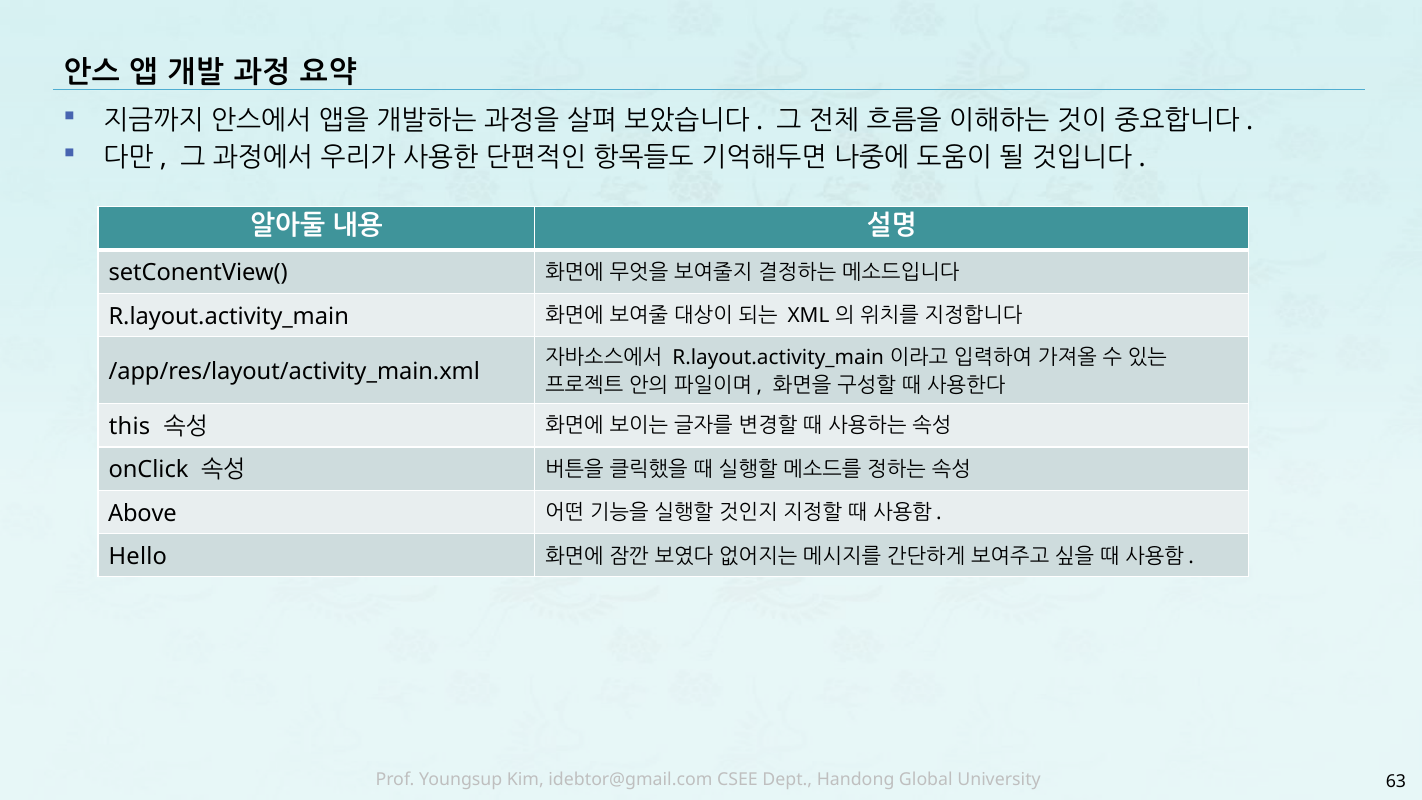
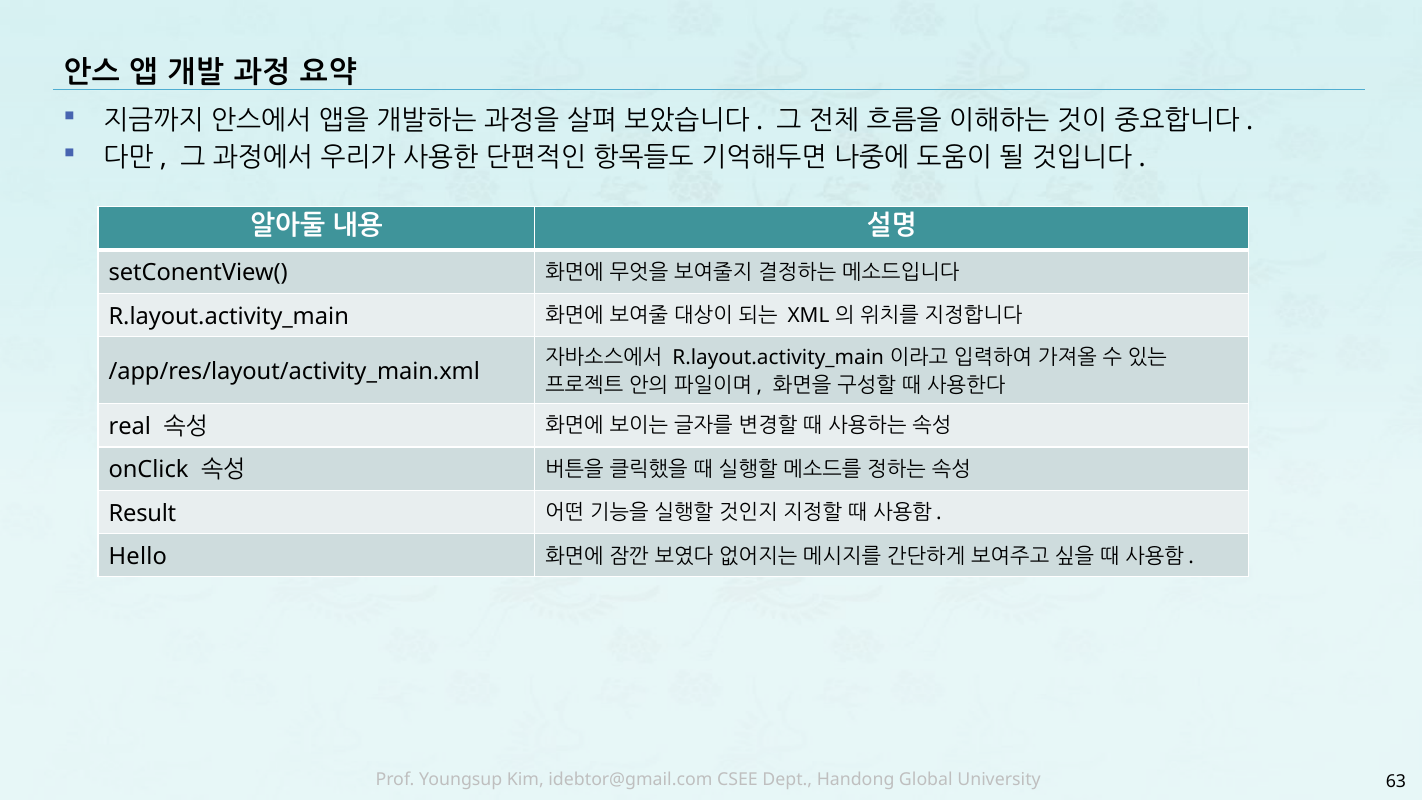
this: this -> real
Above: Above -> Result
